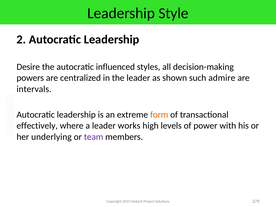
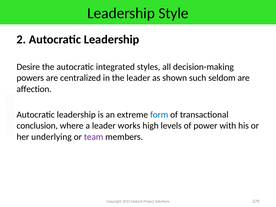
influenced: influenced -> integrated
admire: admire -> seldom
intervals: intervals -> affection
form colour: orange -> blue
effectively: effectively -> conclusion
